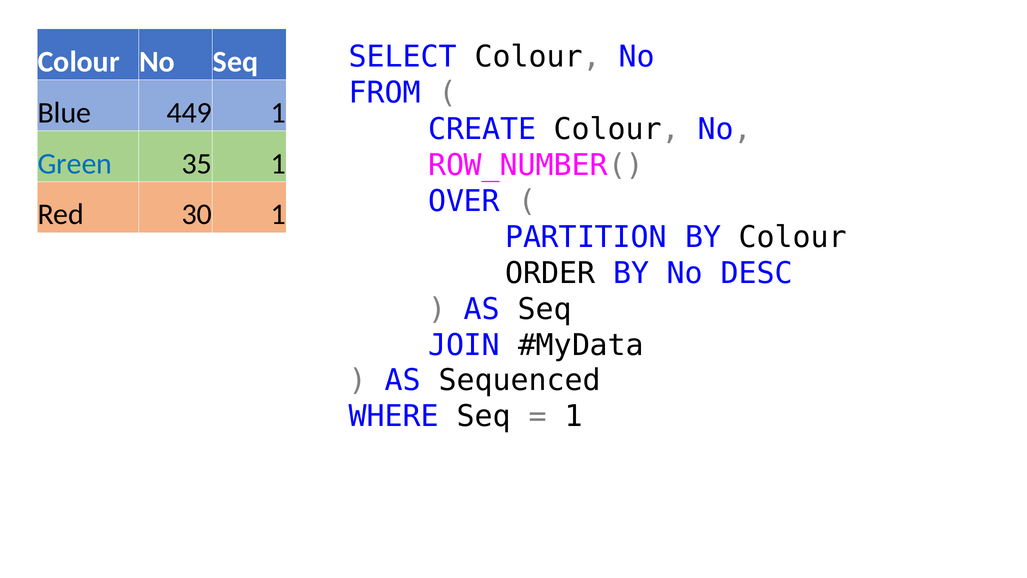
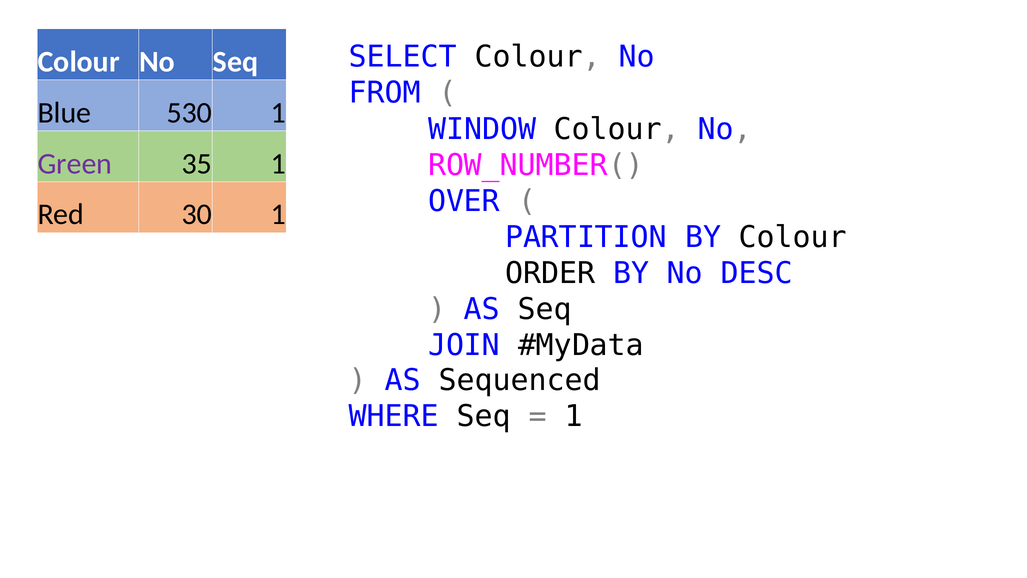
449: 449 -> 530
CREATE: CREATE -> WINDOW
Green colour: blue -> purple
